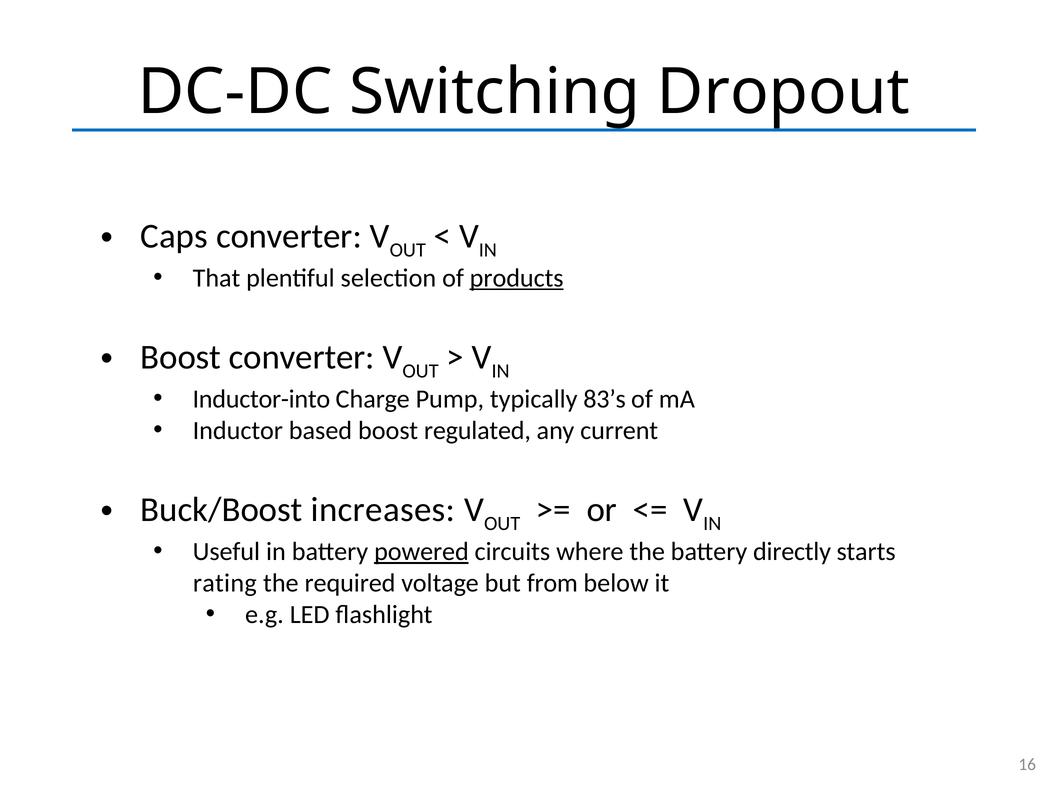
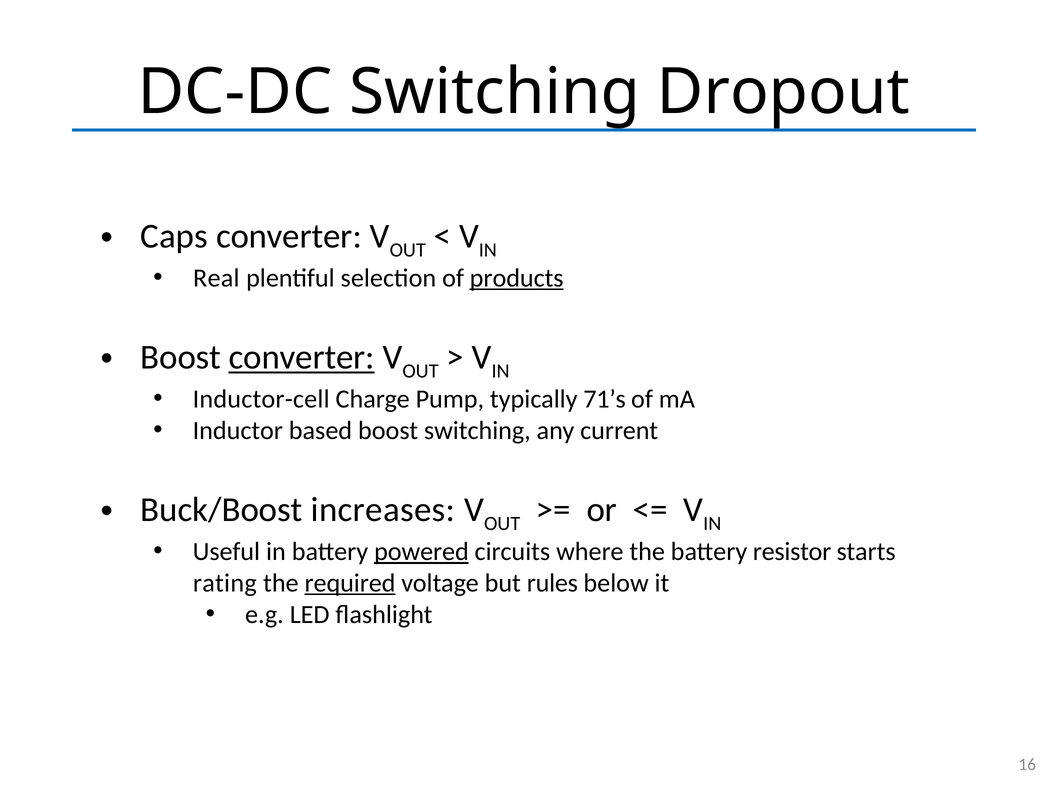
That: That -> Real
converter at (302, 357) underline: none -> present
Inductor-into: Inductor-into -> Inductor-cell
83’s: 83’s -> 71’s
boost regulated: regulated -> switching
directly: directly -> resistor
required underline: none -> present
from: from -> rules
